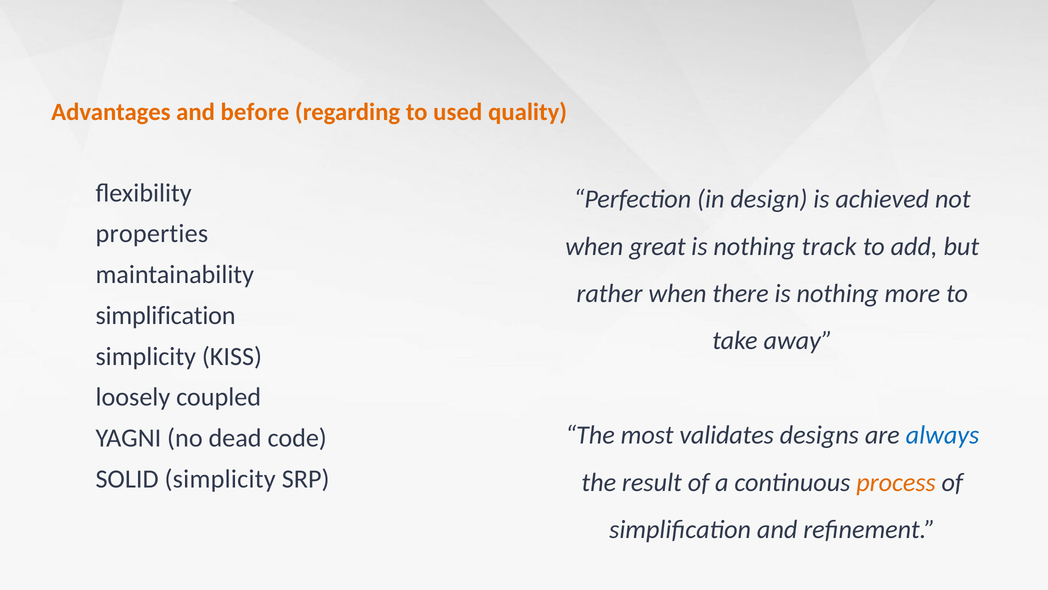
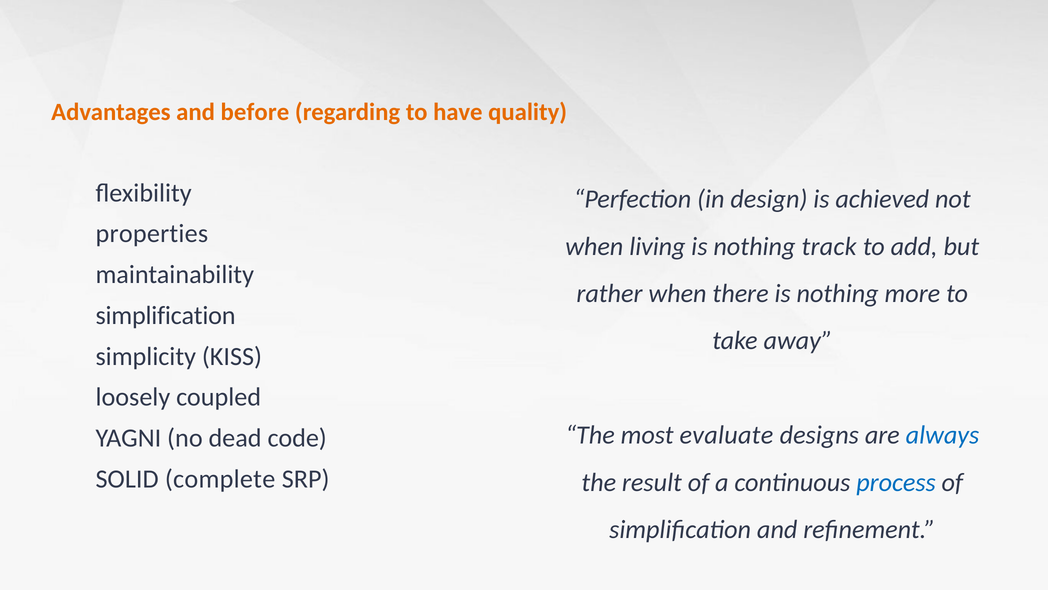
used: used -> have
great: great -> living
validates: validates -> evaluate
SOLID simplicity: simplicity -> complete
process colour: orange -> blue
